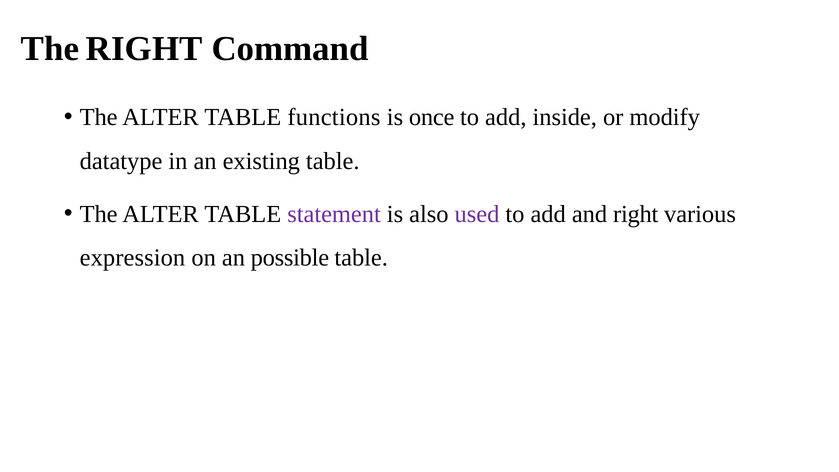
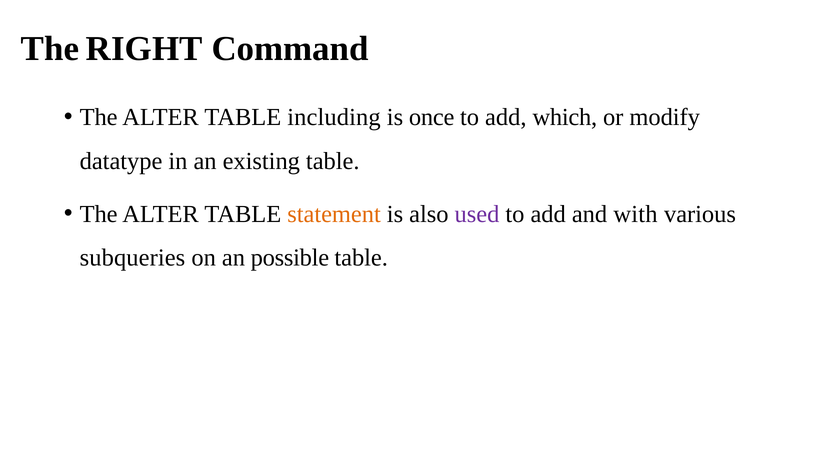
functions: functions -> including
inside: inside -> which
statement colour: purple -> orange
and right: right -> with
expression: expression -> subqueries
